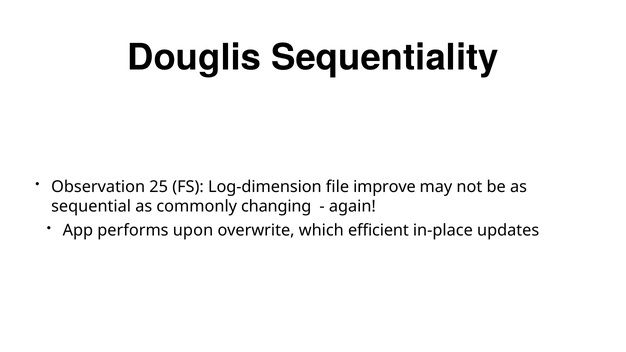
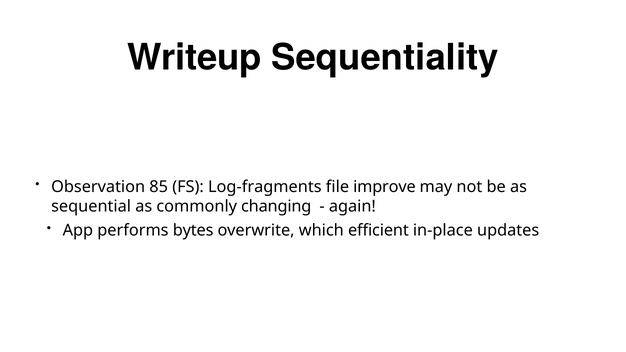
Douglis: Douglis -> Writeup
25: 25 -> 85
Log-dimension: Log-dimension -> Log-fragments
upon: upon -> bytes
